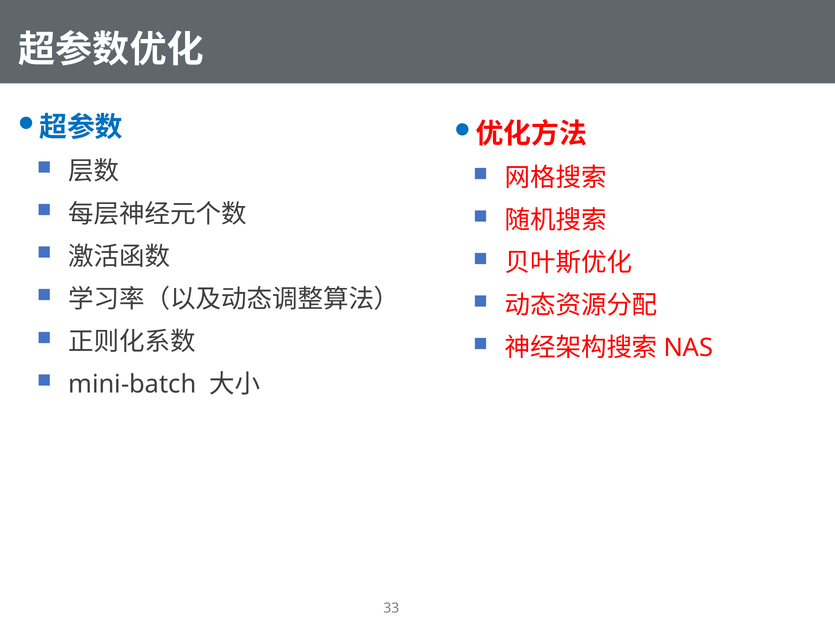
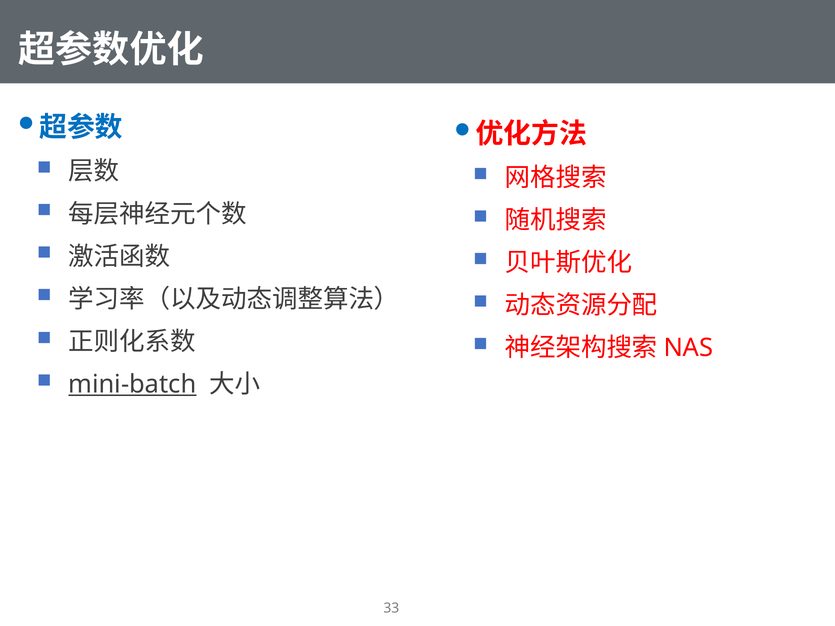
mini-batch underline: none -> present
